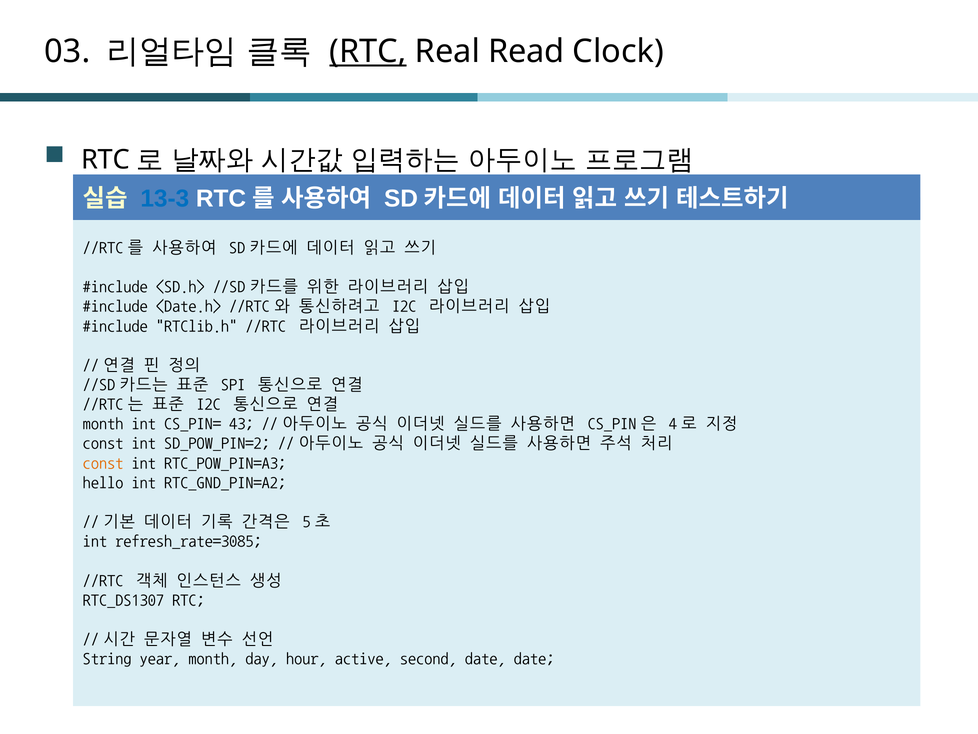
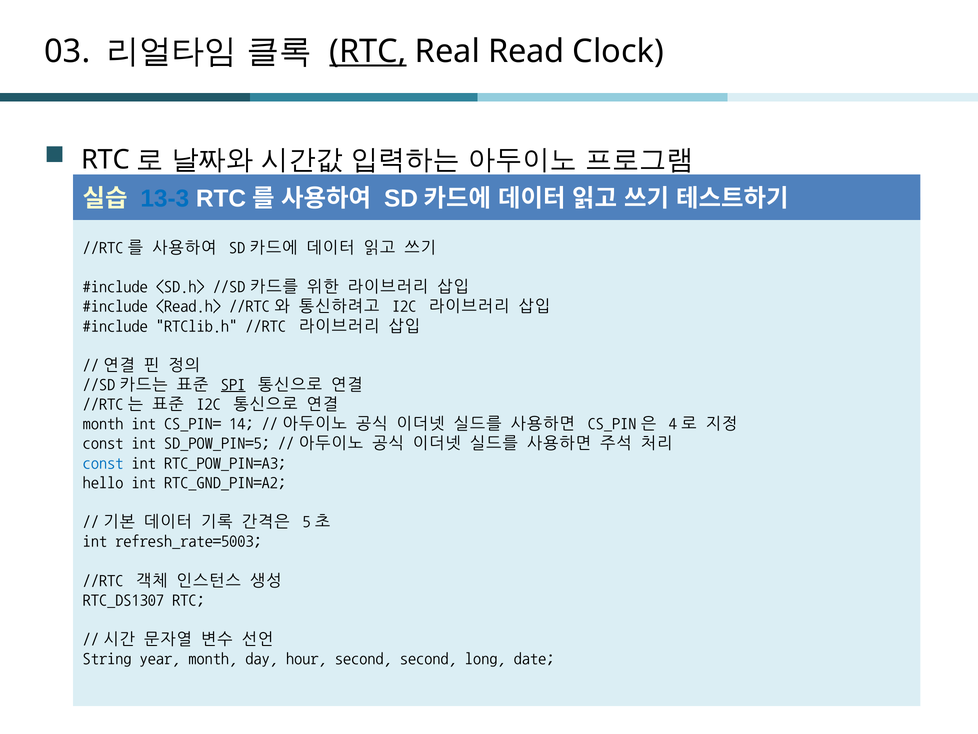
<Date.h>: <Date.h> -> <Read.h>
SPI underline: none -> present
43: 43 -> 14
SD_POW_PIN=2: SD_POW_PIN=2 -> SD_POW_PIN=5
const at (103, 462) colour: orange -> blue
refresh_rate=3085: refresh_rate=3085 -> refresh_rate=5003
hour active: active -> second
second date: date -> long
